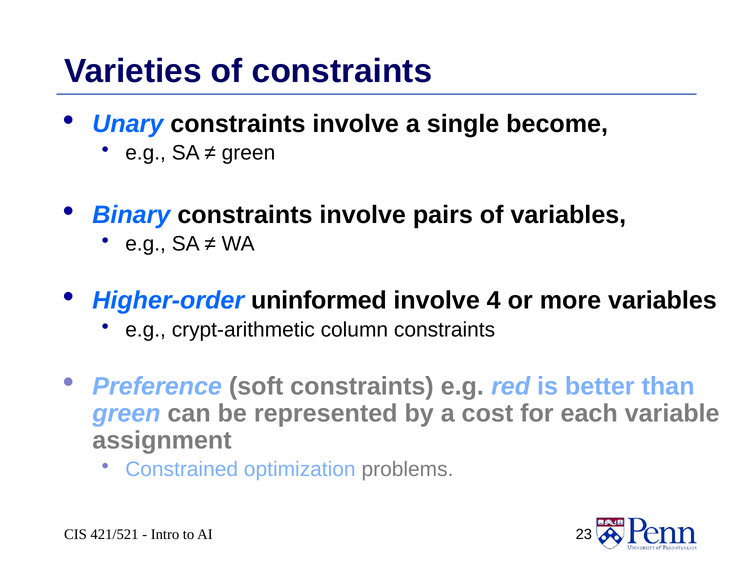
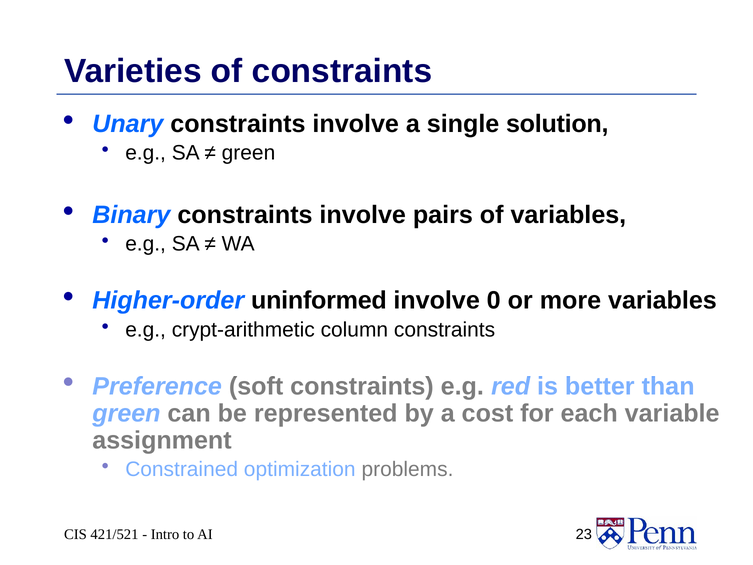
become: become -> solution
4: 4 -> 0
